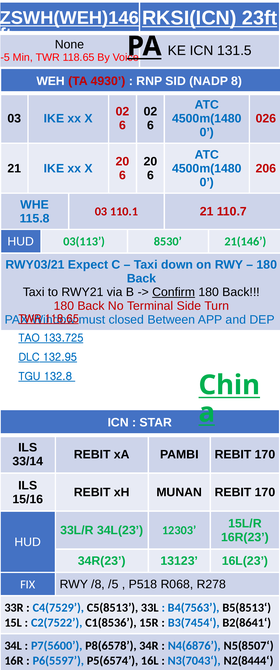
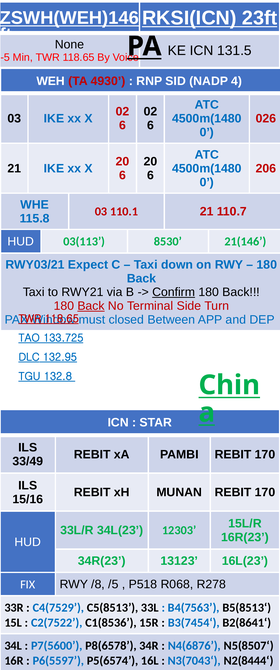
8: 8 -> 4
Back at (91, 306) underline: none -> present
33/14: 33/14 -> 33/49
